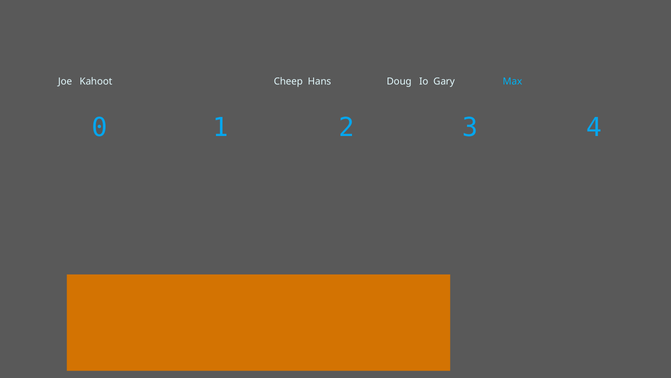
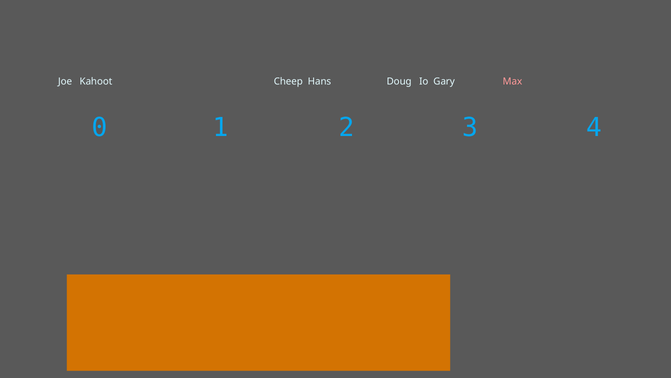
Max colour: light blue -> pink
